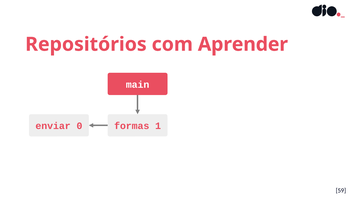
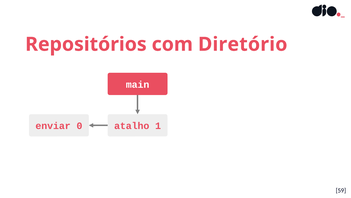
Aprender: Aprender -> Diretório
formas: formas -> atalho
